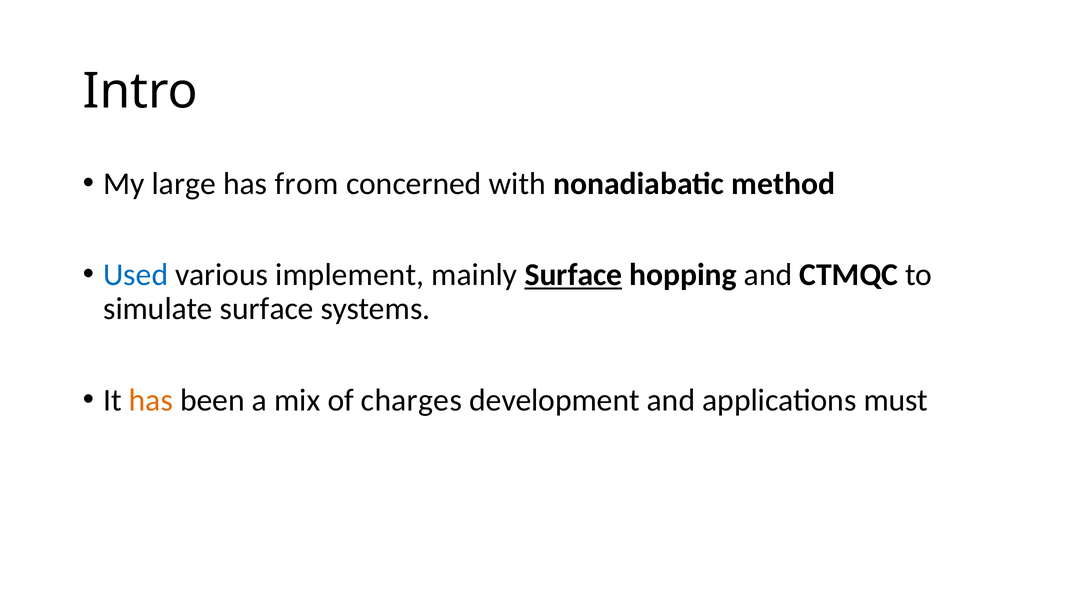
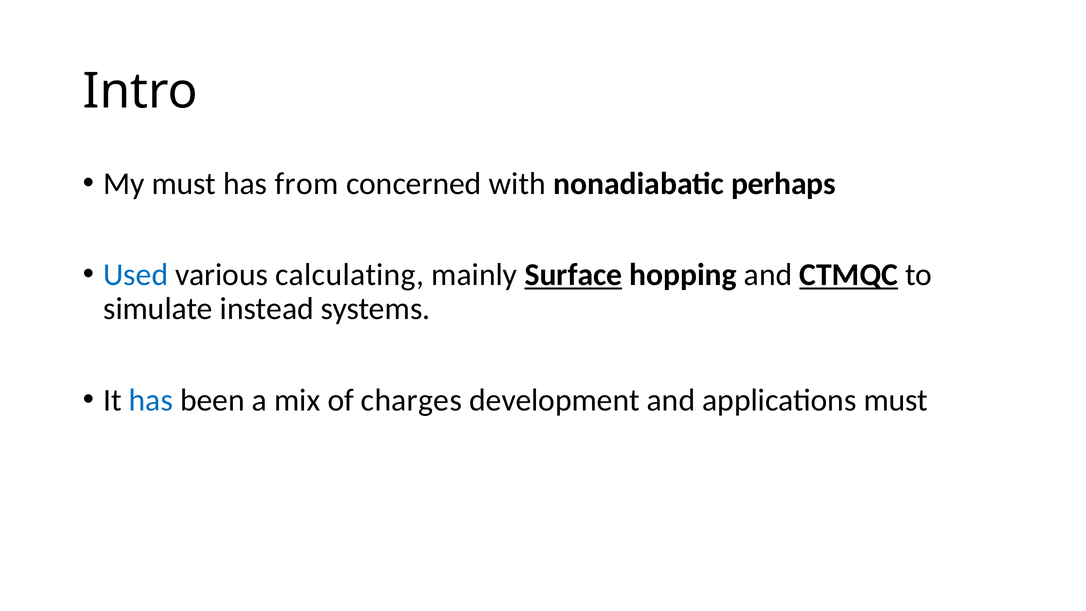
My large: large -> must
method: method -> perhaps
implement: implement -> calculating
CTMQC underline: none -> present
simulate surface: surface -> instead
has at (151, 400) colour: orange -> blue
